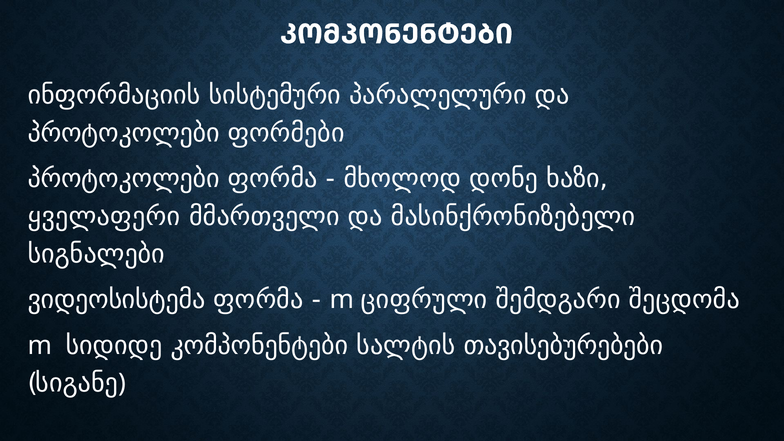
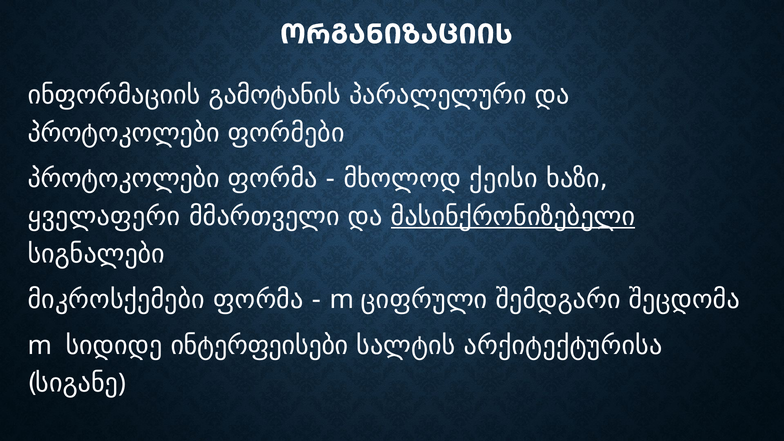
ᲙᲝᲛᲞᲝᲜᲔᲜᲢᲔᲑᲘ at (396, 34): ᲙᲝᲛᲞᲝᲜᲔᲜᲢᲔᲑᲘ -> ᲝᲠᲒᲐᲜᲘᲖᲐᲪᲘᲘᲡ
სისტემური: სისტემური -> გამოტანის
დონე: დონე -> ქეისი
მასინქრონიზებელი underline: none -> present
ვიდეოსისტემა: ვიდეოსისტემა -> მიკროსქემები
სიდიდე კომპონენტები: კომპონენტები -> ინტერფეისები
თავისებურებები: თავისებურებები -> არქიტექტურისა
